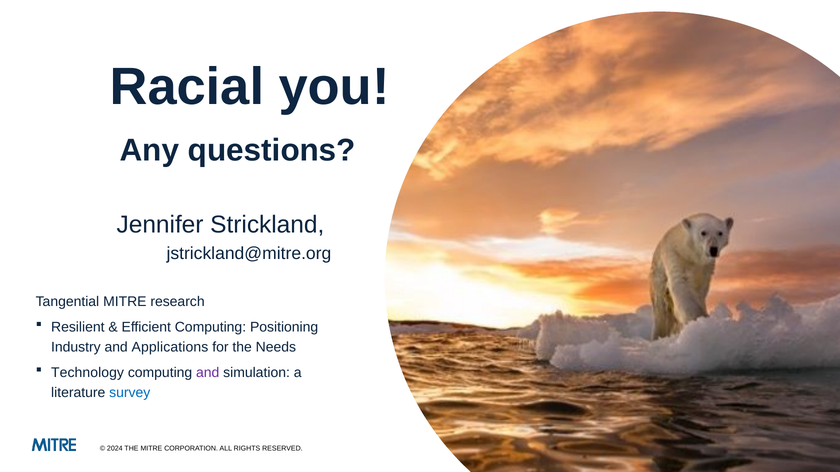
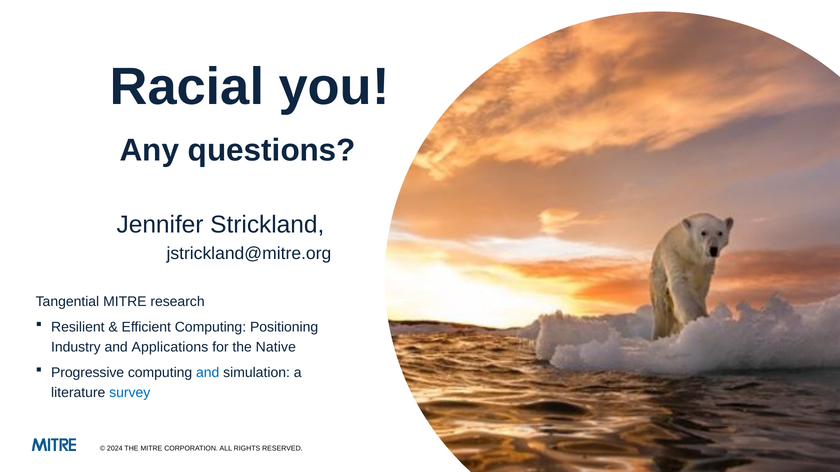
Needs: Needs -> Native
Technology: Technology -> Progressive
and at (208, 373) colour: purple -> blue
